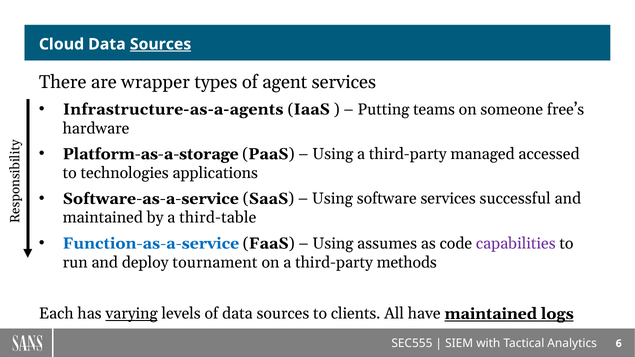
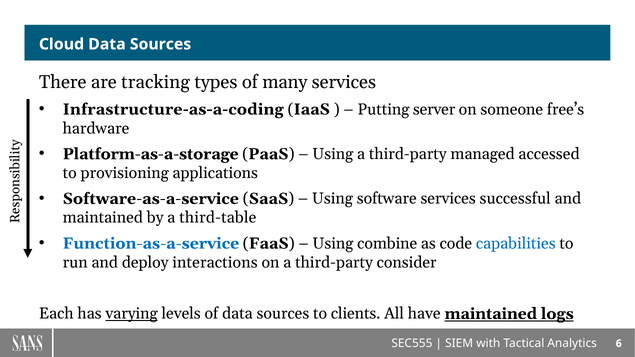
Sources at (161, 44) underline: present -> none
wrapper: wrapper -> tracking
agent: agent -> many
Infrastructure-as-a-agents: Infrastructure-as-a-agents -> Infrastructure-as-a-coding
teams: teams -> server
technologies: technologies -> provisioning
assumes: assumes -> combine
capabilities colour: purple -> blue
tournament: tournament -> interactions
methods: methods -> consider
